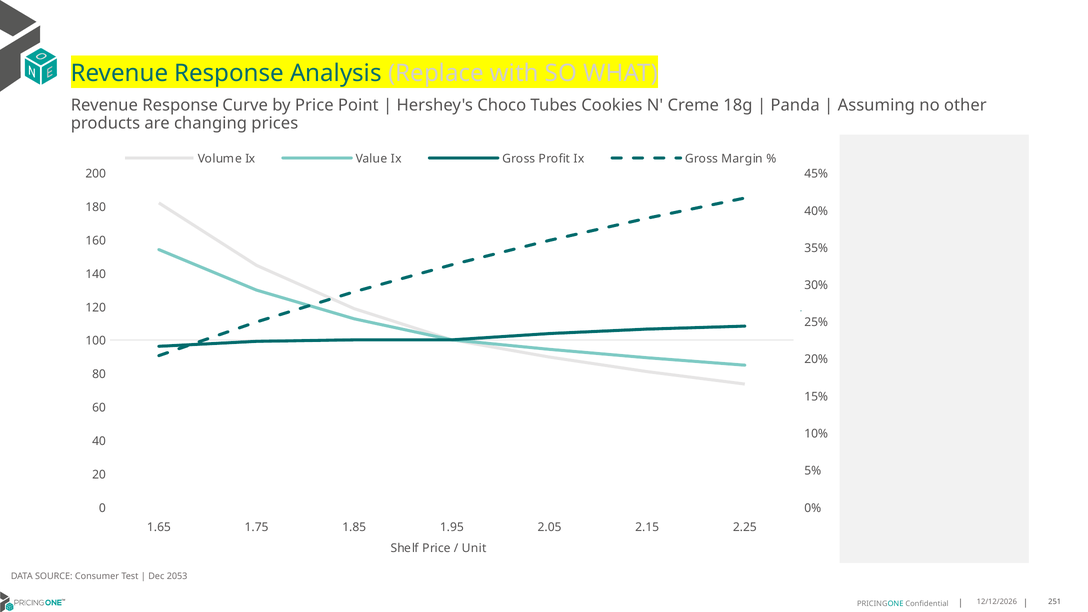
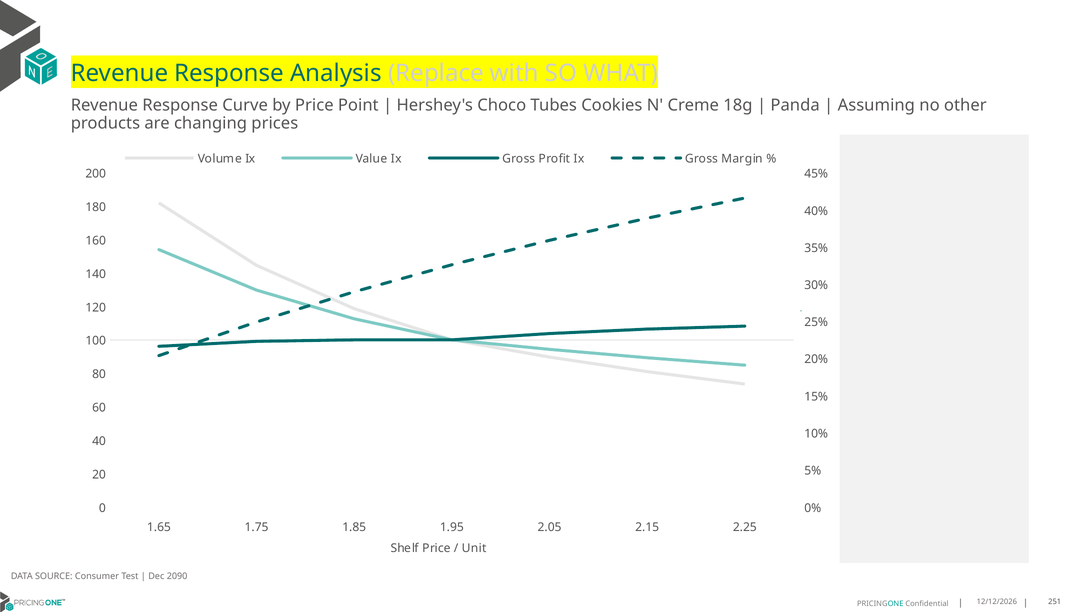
2053: 2053 -> 2090
